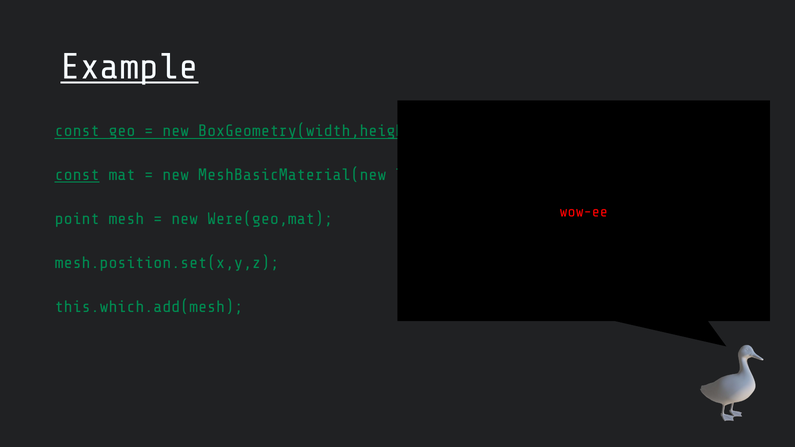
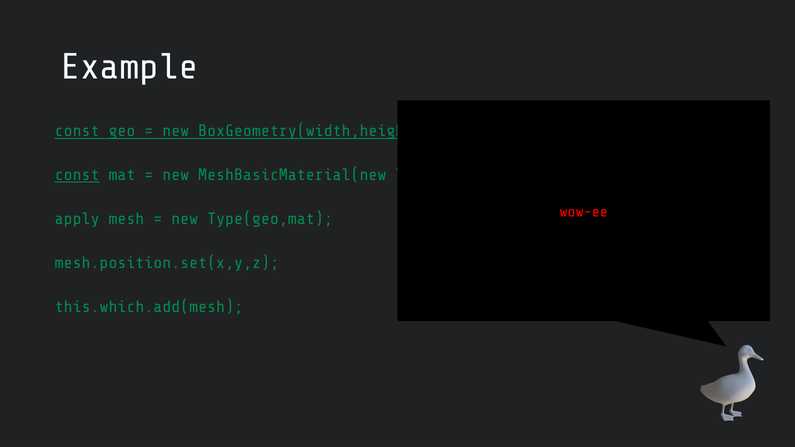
Example underline: present -> none
point: point -> apply
Were(geo,mat: Were(geo,mat -> Type(geo,mat
